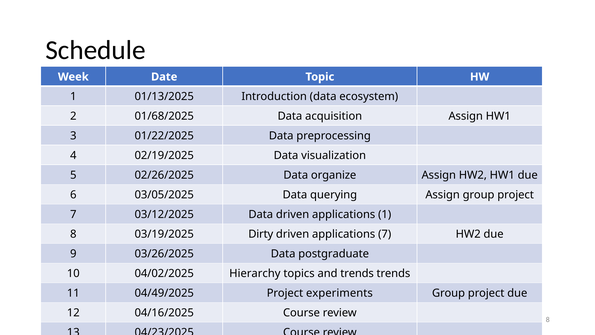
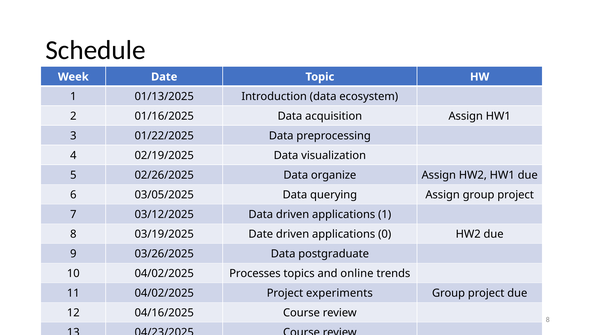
01/68/2025: 01/68/2025 -> 01/16/2025
03/19/2025 Dirty: Dirty -> Date
applications 7: 7 -> 0
Hierarchy: Hierarchy -> Processes
and trends: trends -> online
11 04/49/2025: 04/49/2025 -> 04/02/2025
